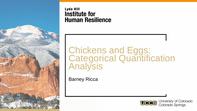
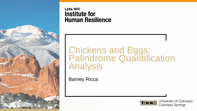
Categorical: Categorical -> Palindrome
